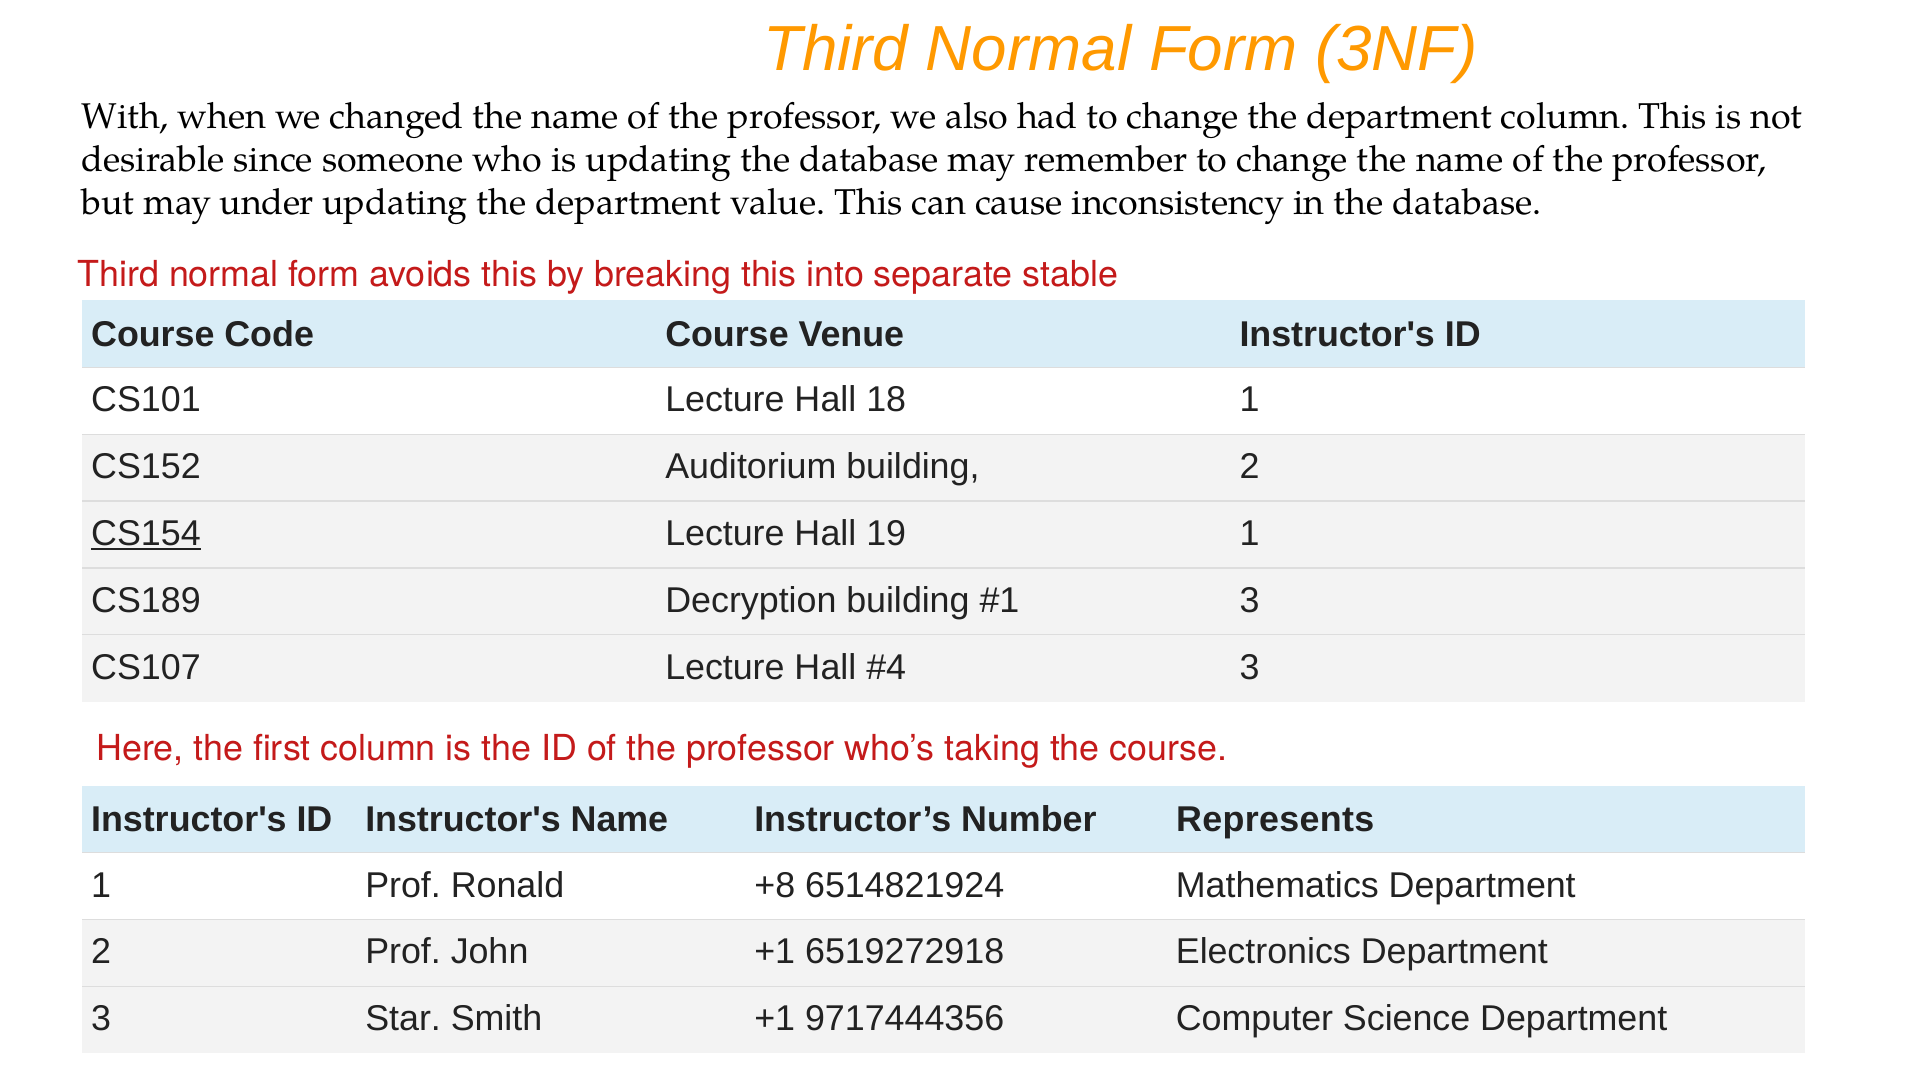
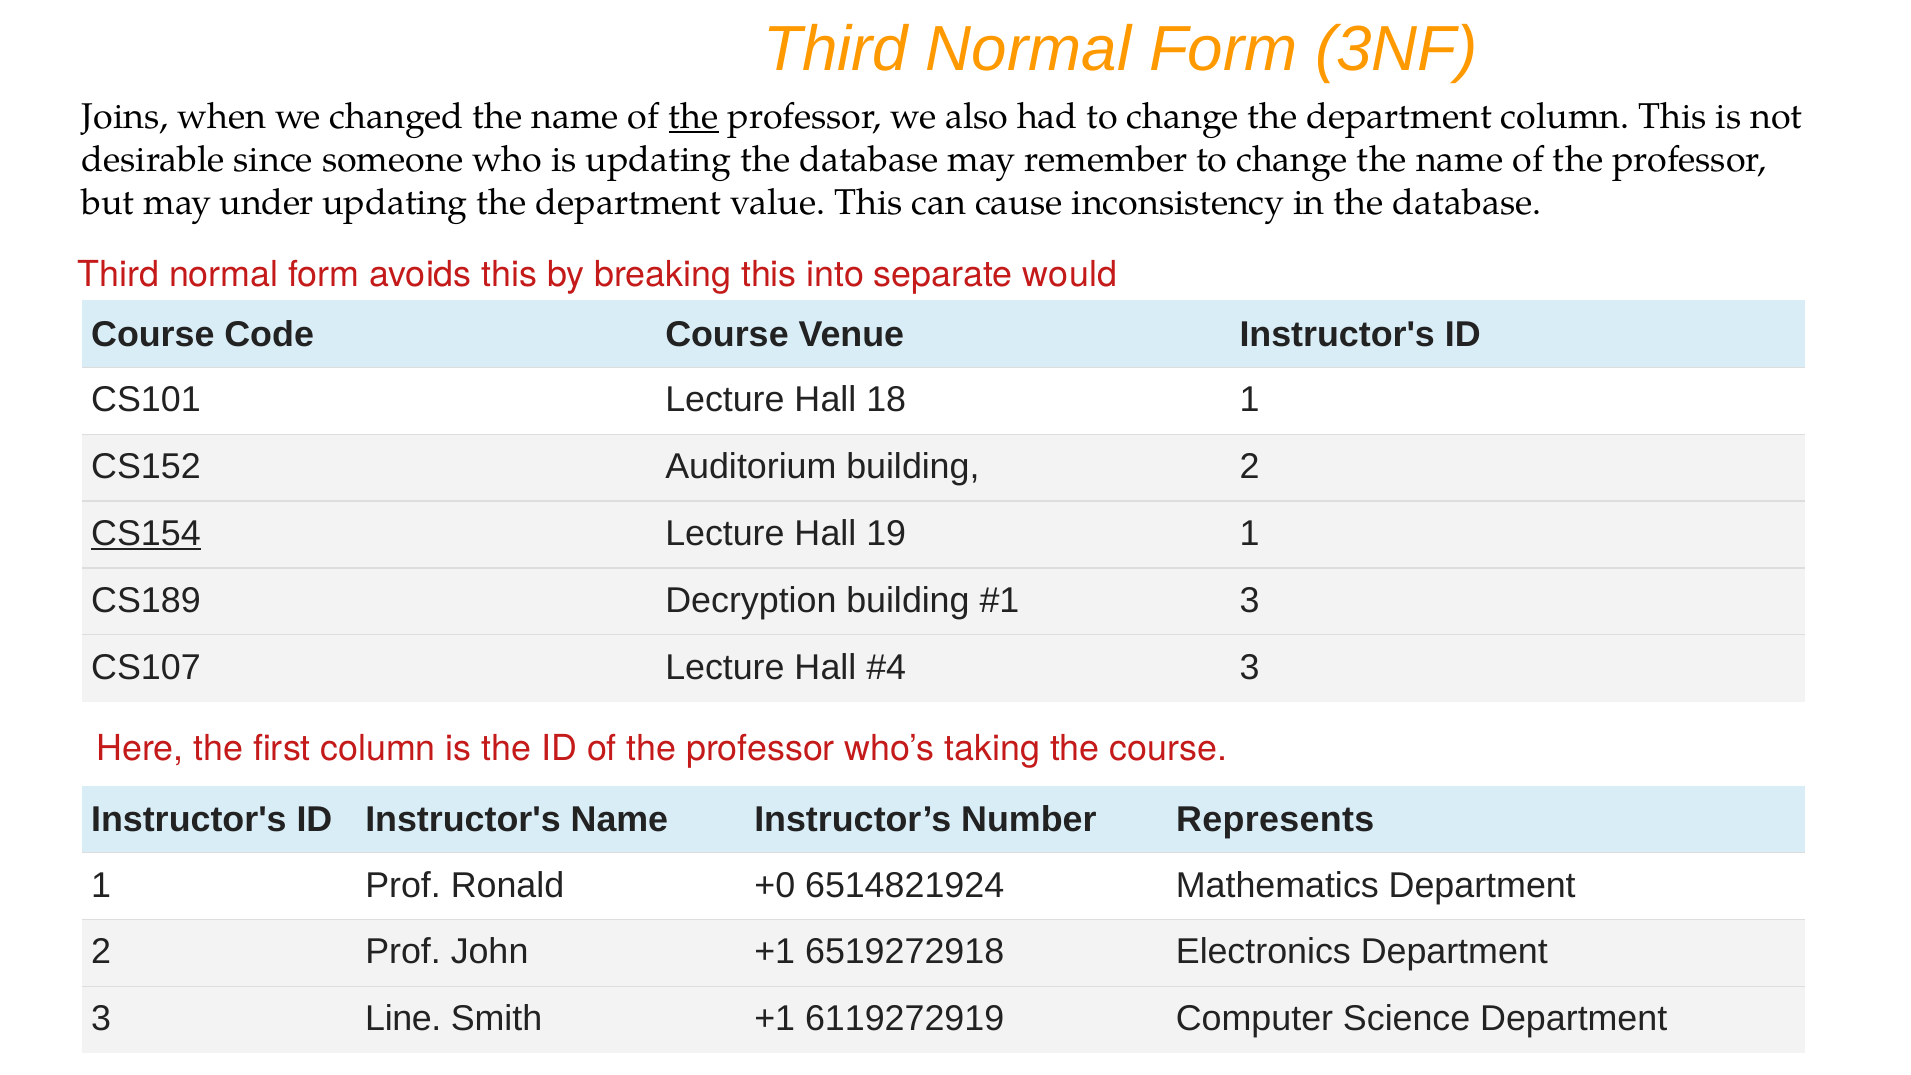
With: With -> Joins
the at (694, 117) underline: none -> present
stable: stable -> would
+8: +8 -> +0
Star: Star -> Line
9717444356: 9717444356 -> 6119272919
